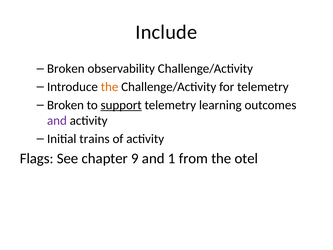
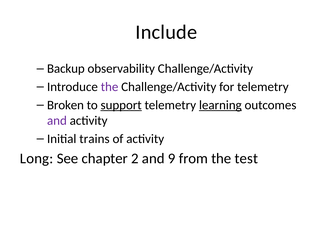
Broken at (66, 69): Broken -> Backup
the at (110, 87) colour: orange -> purple
learning underline: none -> present
Flags: Flags -> Long
9: 9 -> 2
1: 1 -> 9
otel: otel -> test
